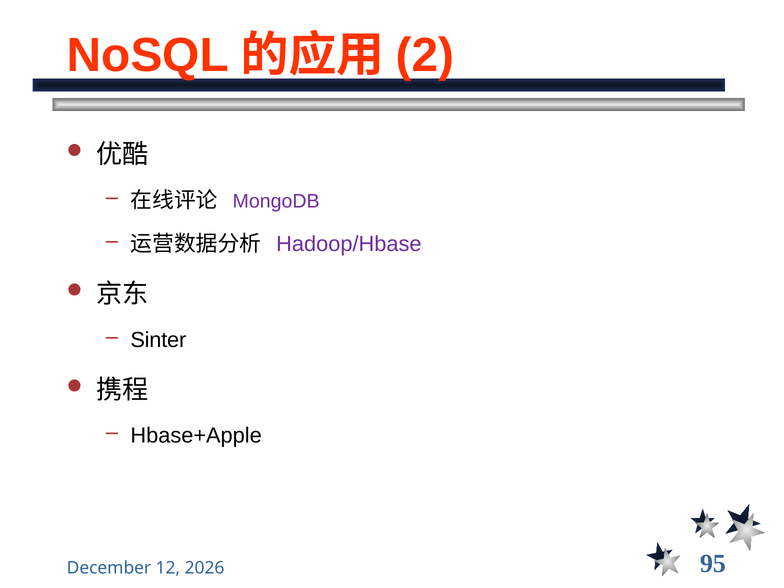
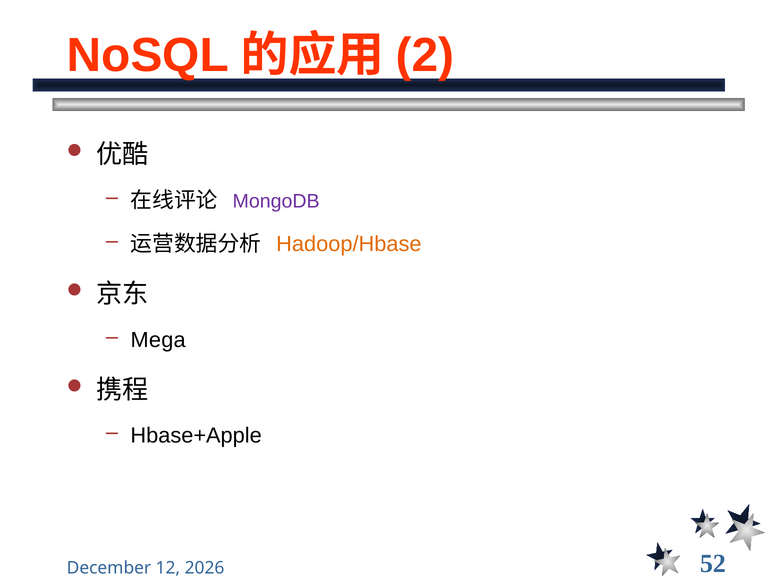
Hadoop/Hbase colour: purple -> orange
Sinter: Sinter -> Mega
95: 95 -> 52
